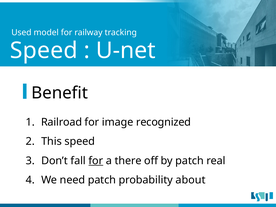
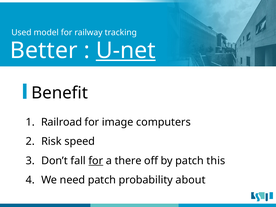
Speed at (44, 50): Speed -> Better
U-net underline: none -> present
recognized: recognized -> computers
This: This -> Risk
real: real -> this
